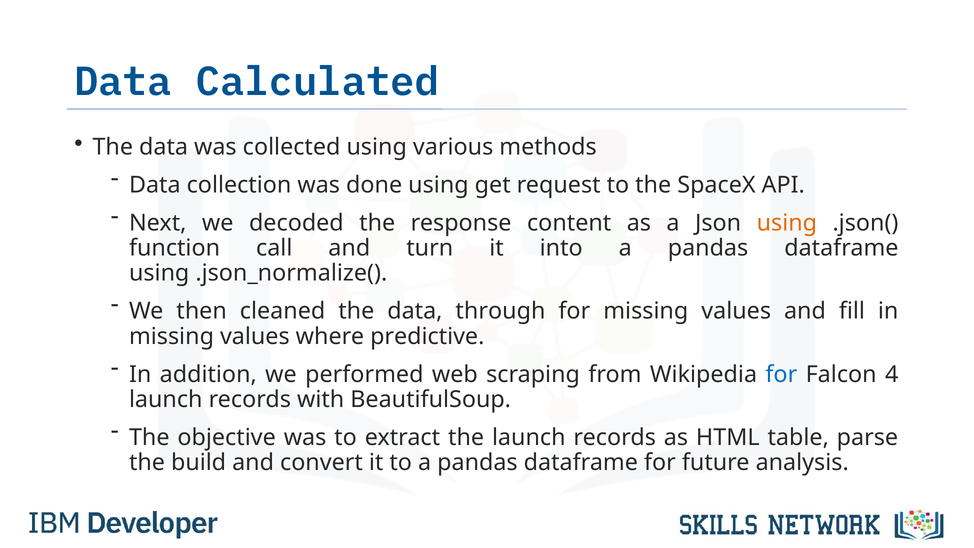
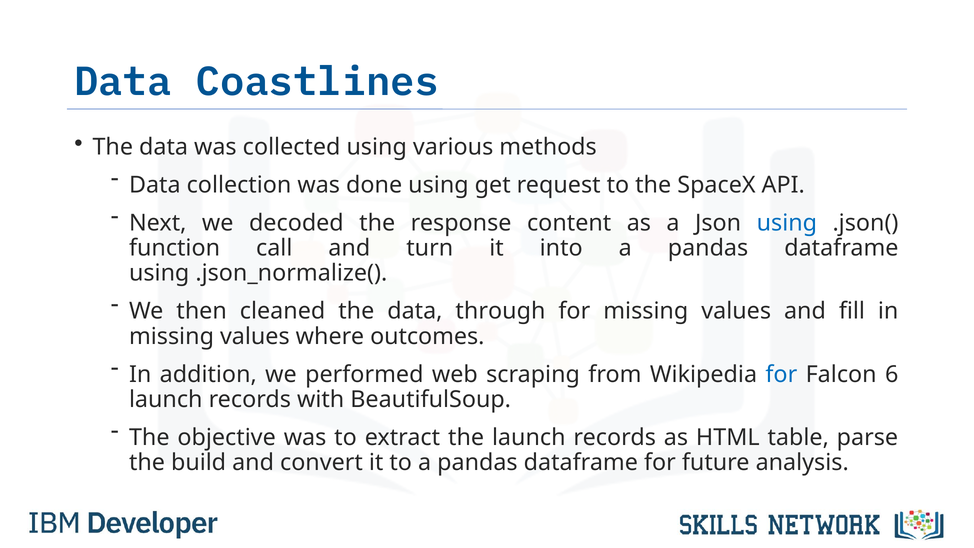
Calculated: Calculated -> Coastlines
using at (787, 223) colour: orange -> blue
predictive: predictive -> outcomes
4: 4 -> 6
